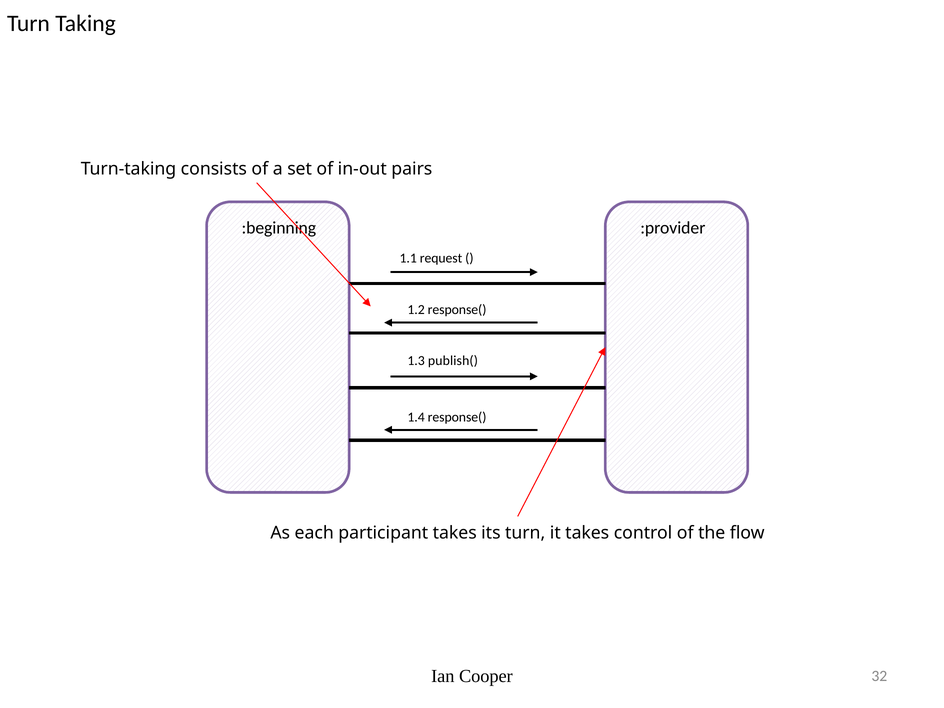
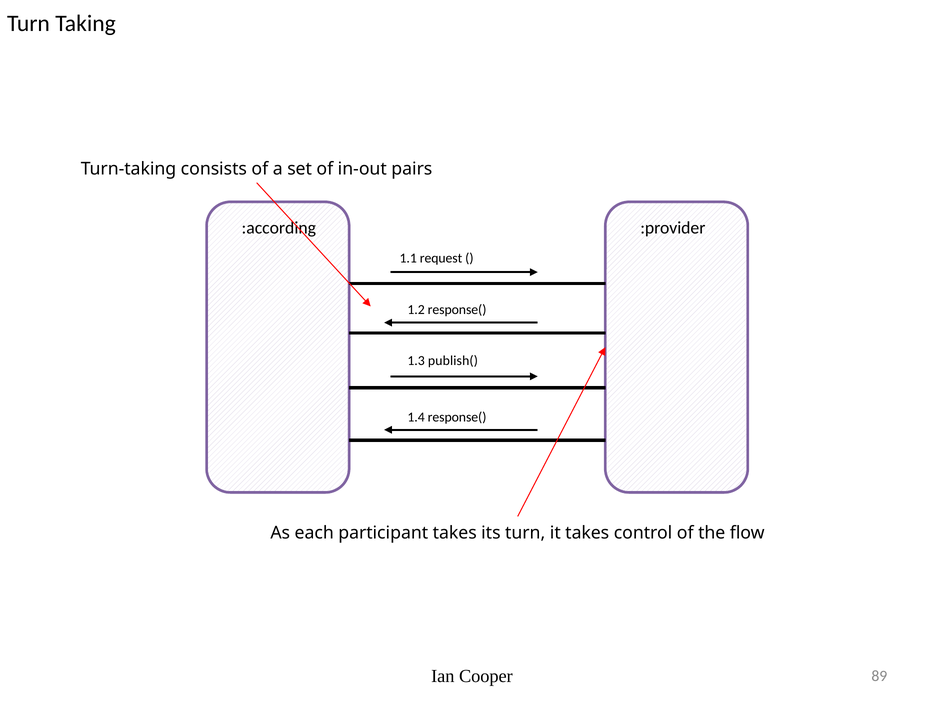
:beginning: :beginning -> :according
32: 32 -> 89
